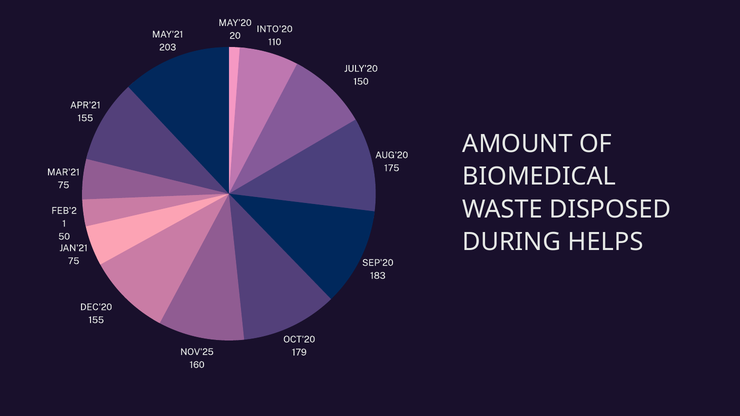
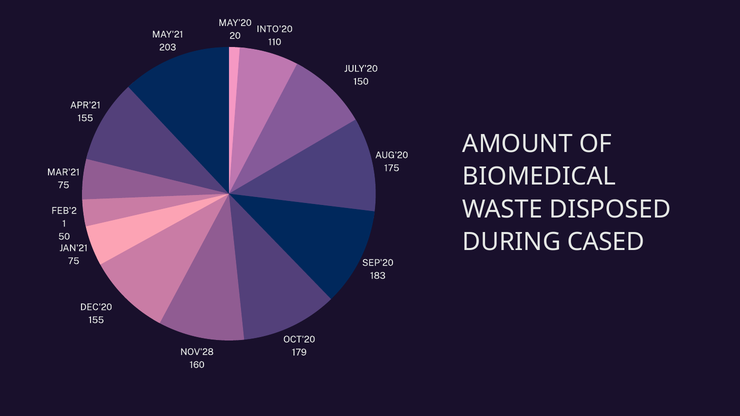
HELPS: HELPS -> CASED
NOV'25: NOV'25 -> NOV'28
